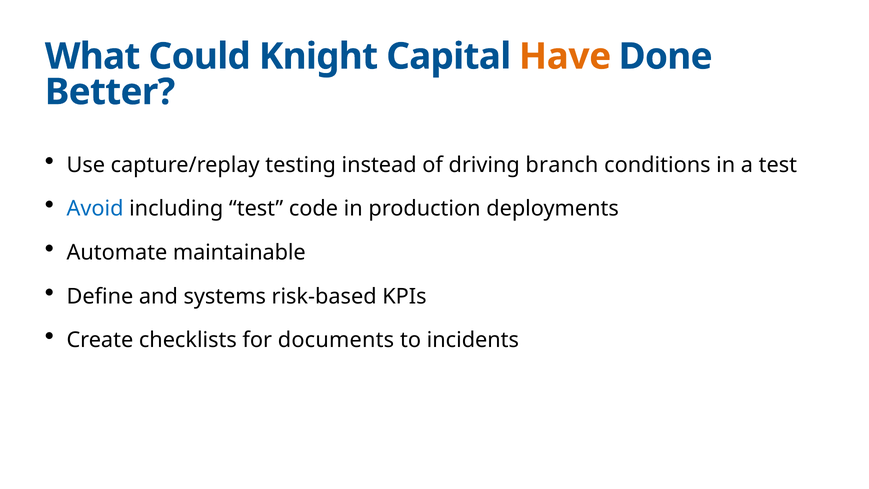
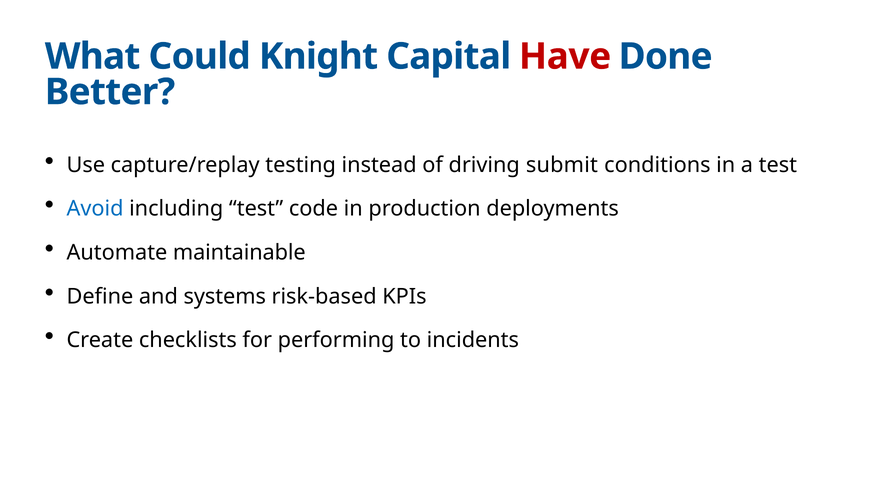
Have colour: orange -> red
branch: branch -> submit
documents: documents -> performing
